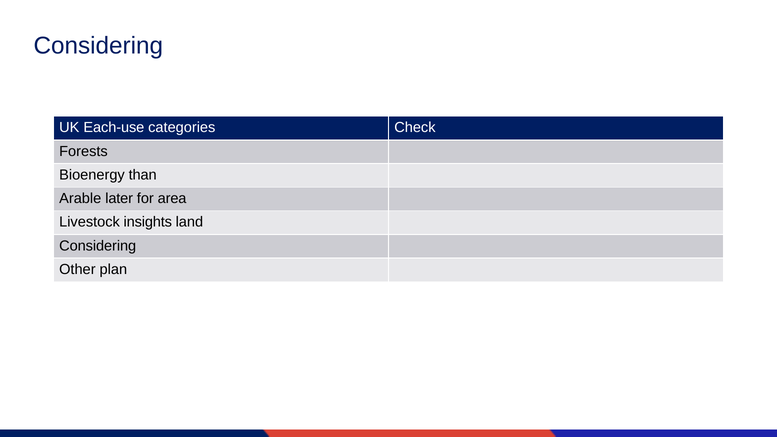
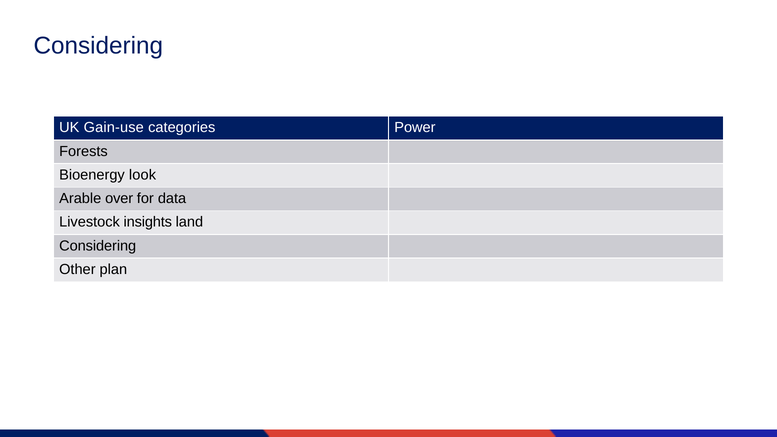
Each-use: Each-use -> Gain-use
Check: Check -> Power
than: than -> look
later: later -> over
area: area -> data
